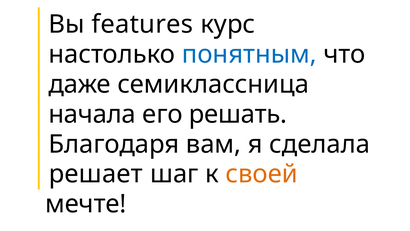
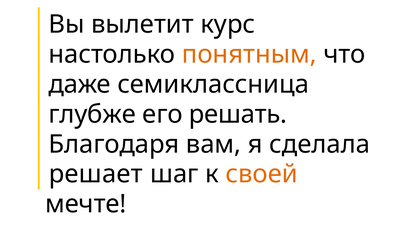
features: features -> вылетит
понятным colour: blue -> orange
начала: начала -> глубже
